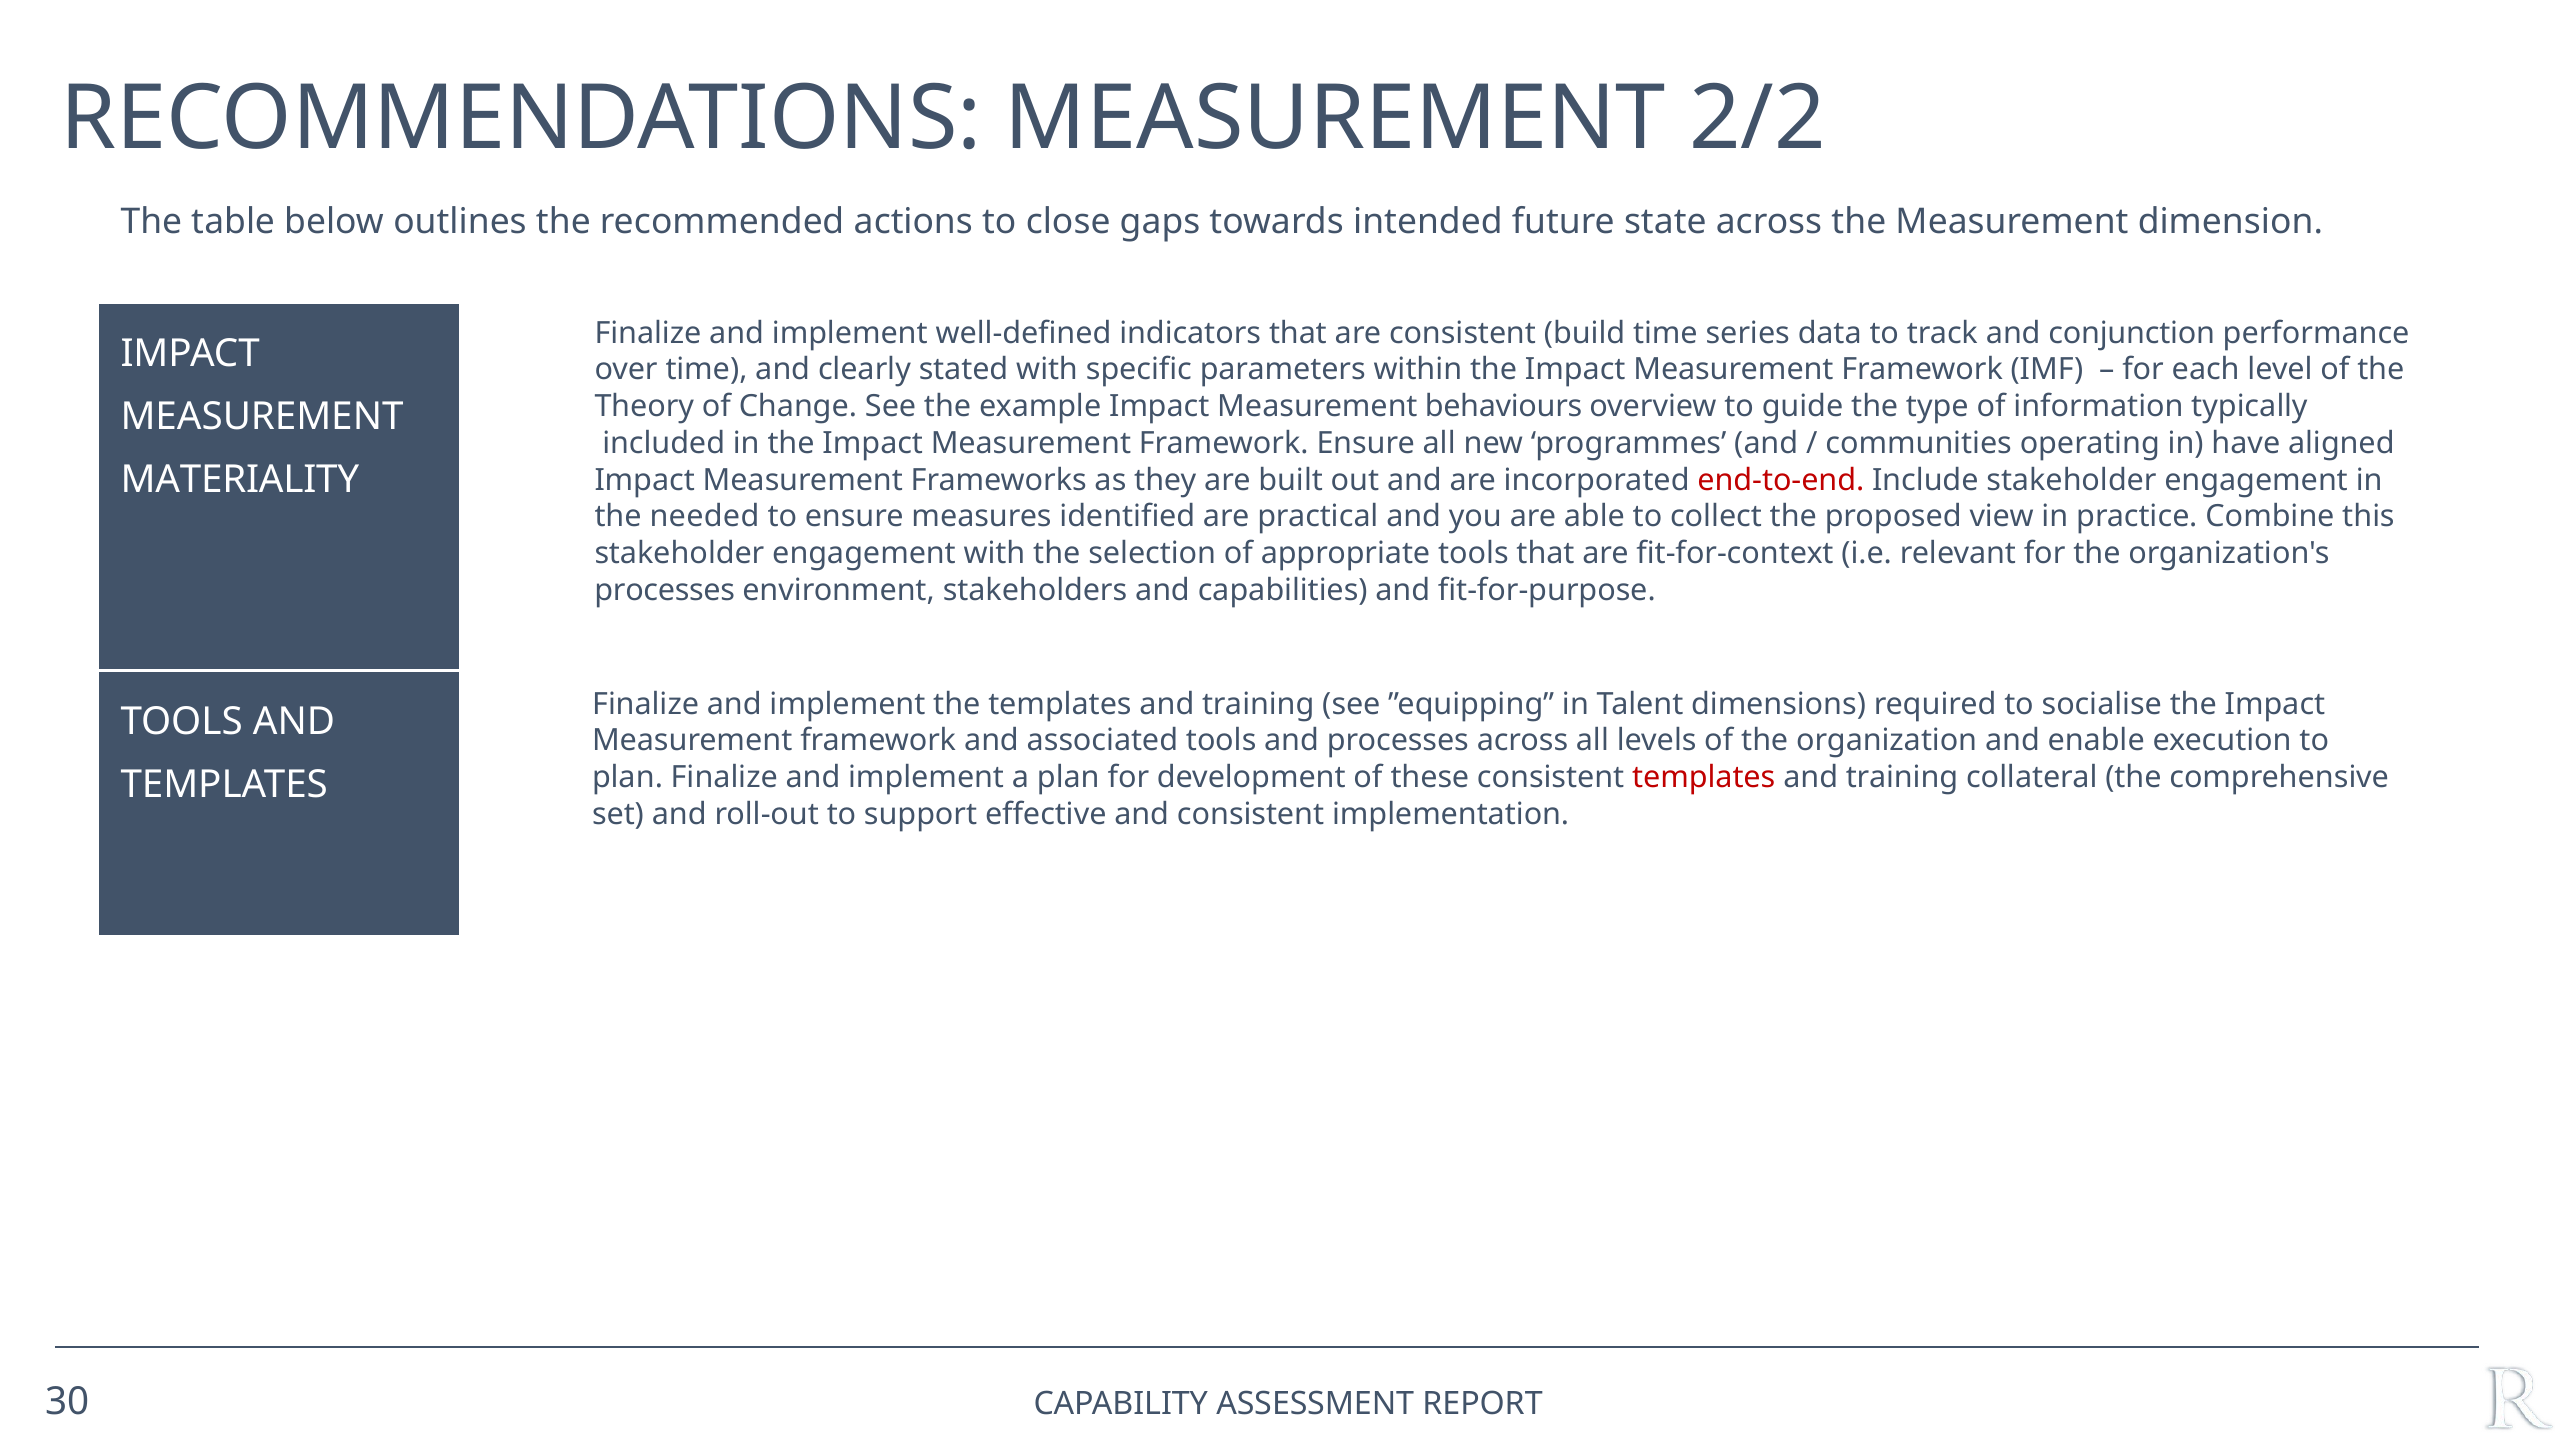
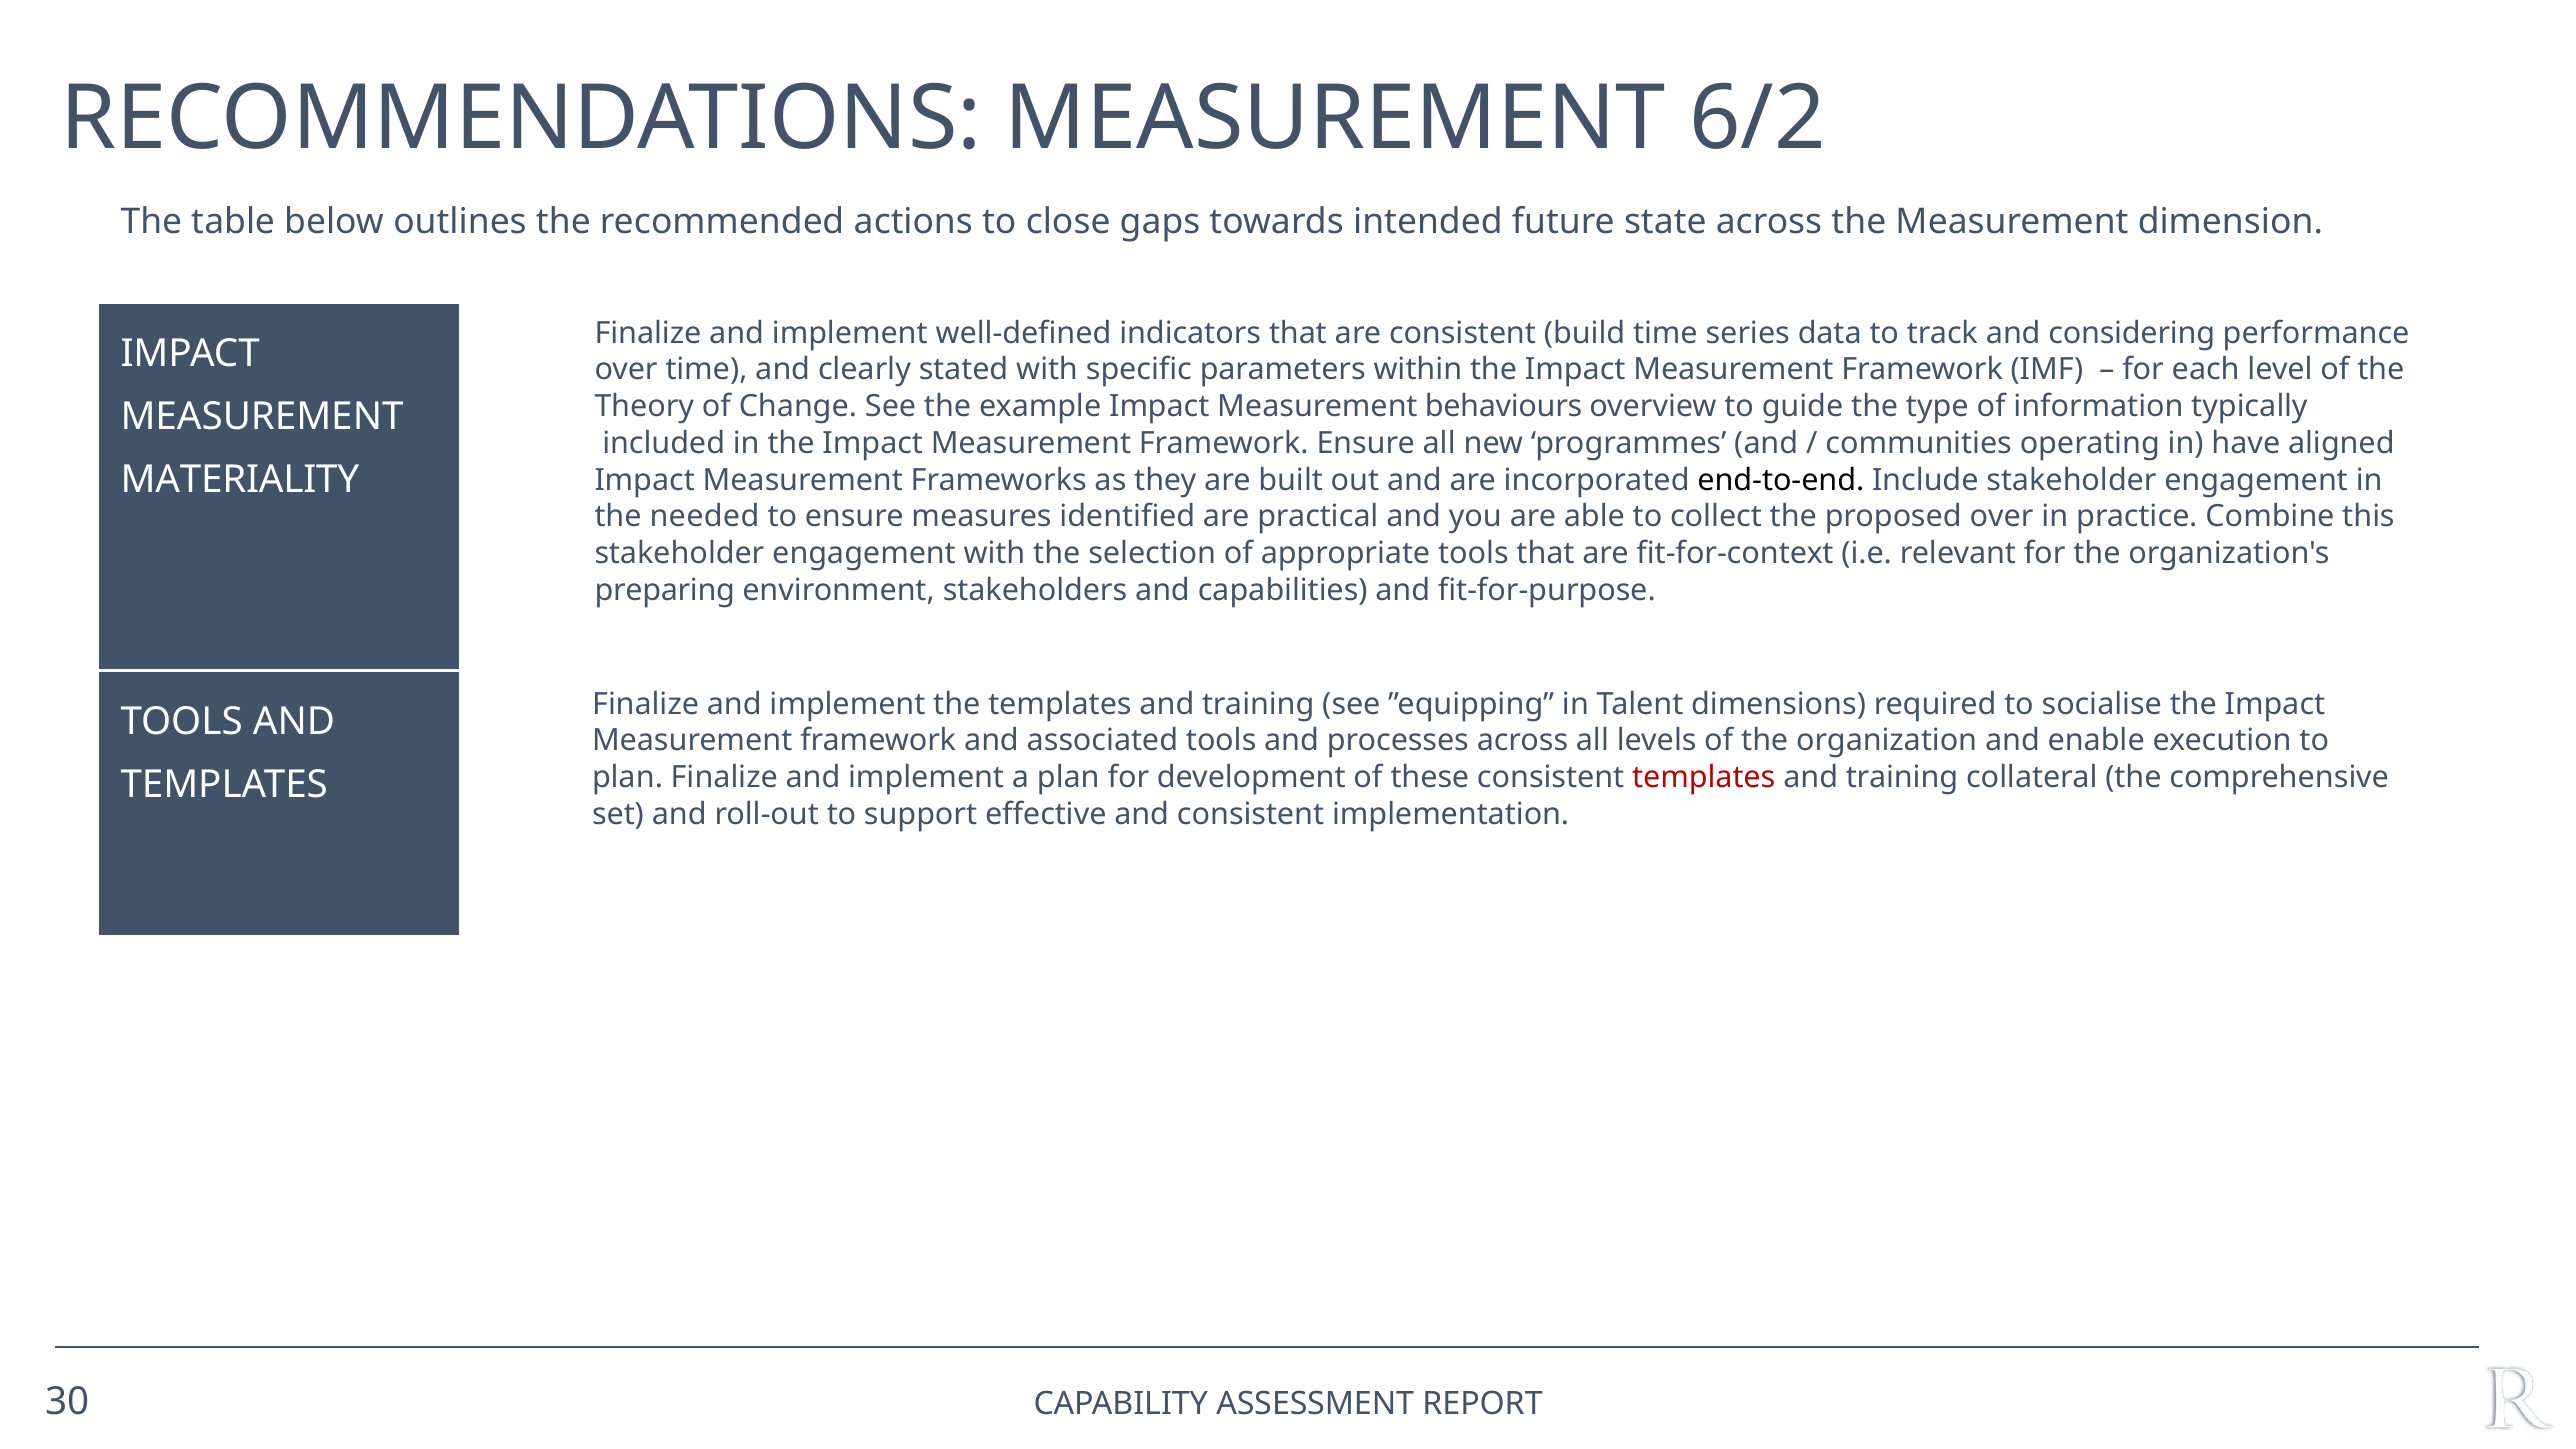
2/2: 2/2 -> 6/2
conjunction: conjunction -> considering
end-to-end colour: red -> black
proposed view: view -> over
processes at (665, 590): processes -> preparing
